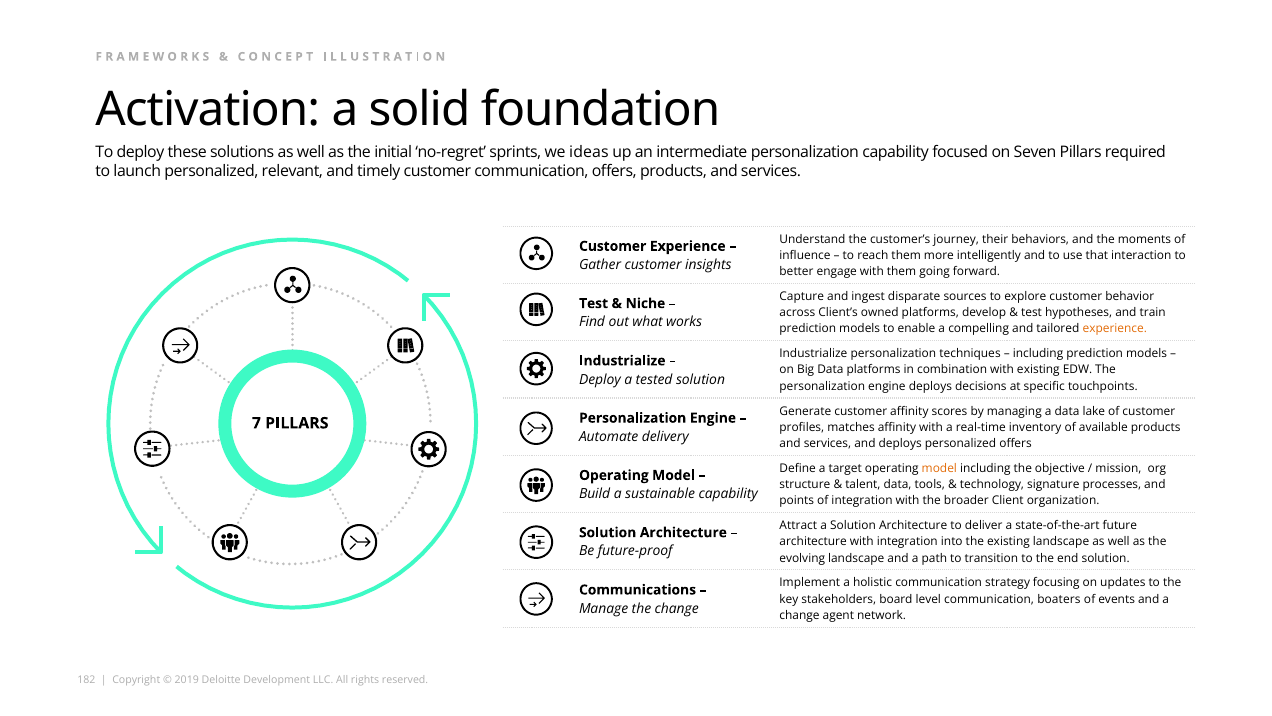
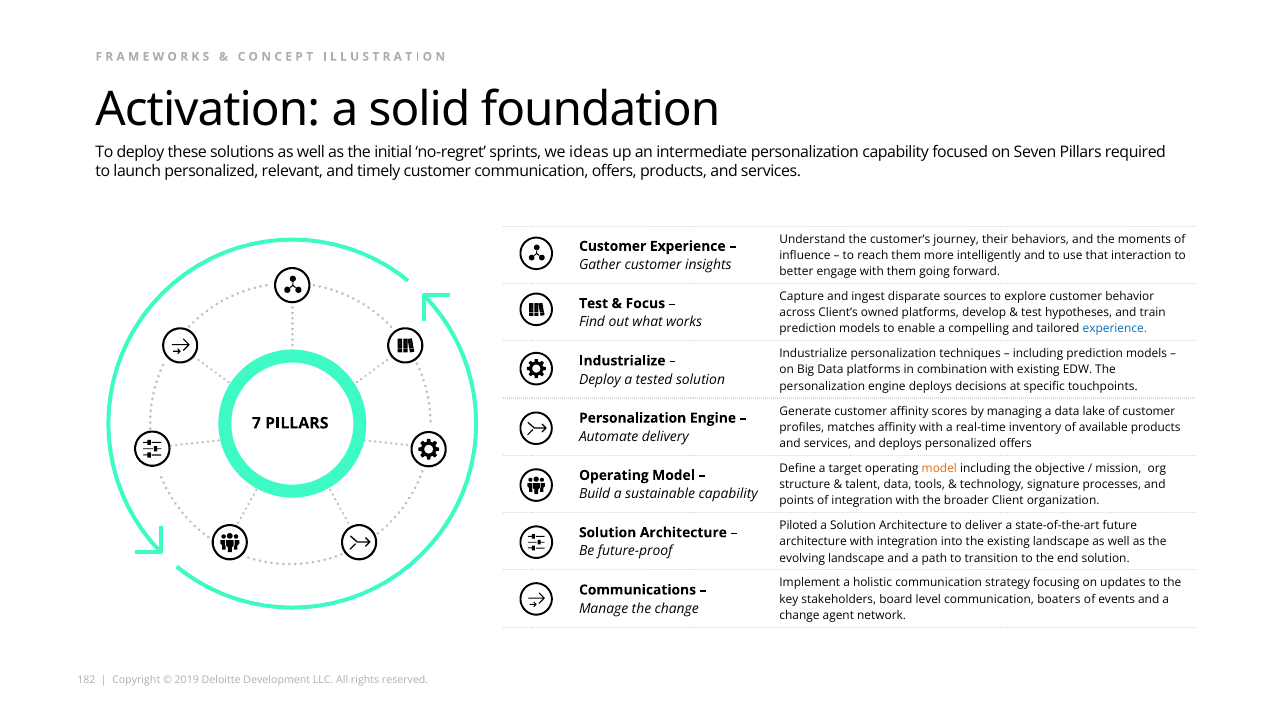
Niche: Niche -> Focus
experience at (1115, 329) colour: orange -> blue
Attract: Attract -> Piloted
